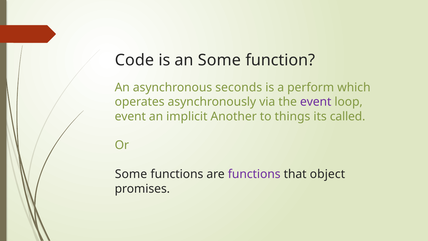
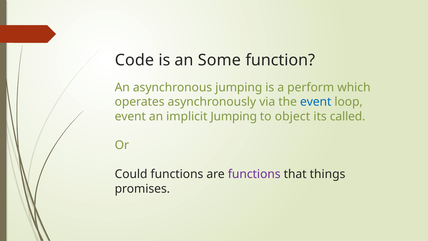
asynchronous seconds: seconds -> jumping
event at (316, 102) colour: purple -> blue
implicit Another: Another -> Jumping
things: things -> object
Some at (131, 174): Some -> Could
object: object -> things
